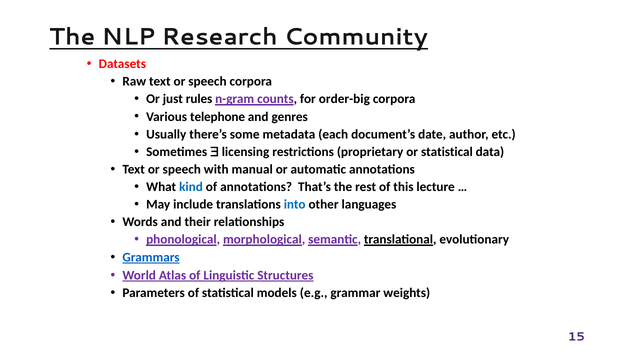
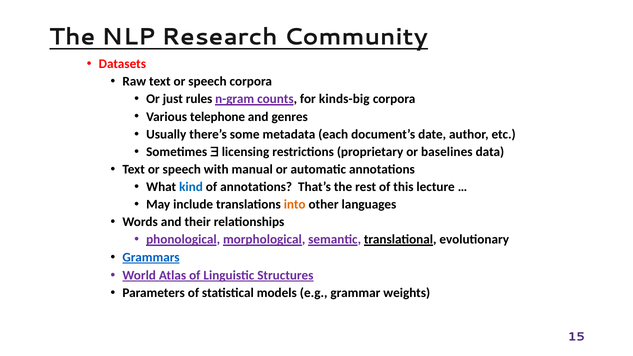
order-big: order-big -> kinds-big
or statistical: statistical -> baselines
into colour: blue -> orange
